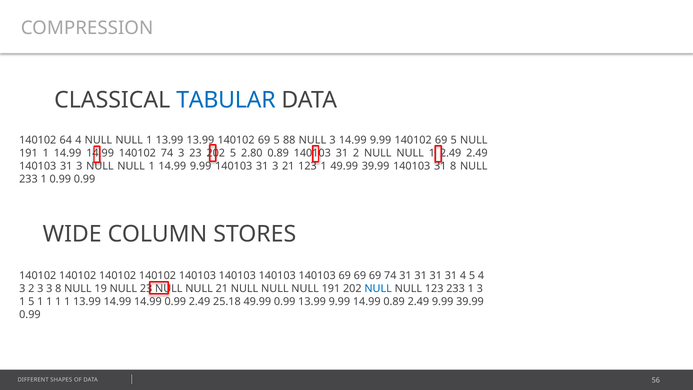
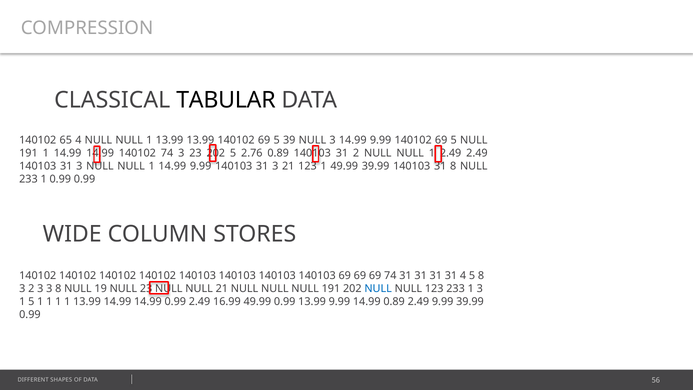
TABULAR colour: blue -> black
64: 64 -> 65
88: 88 -> 39
2.80: 2.80 -> 2.76
5 4: 4 -> 8
25.18: 25.18 -> 16.99
